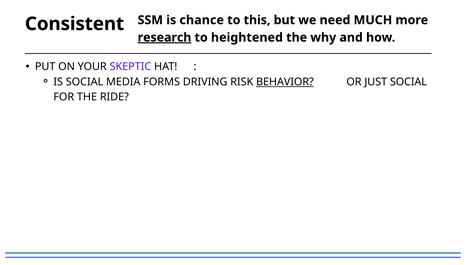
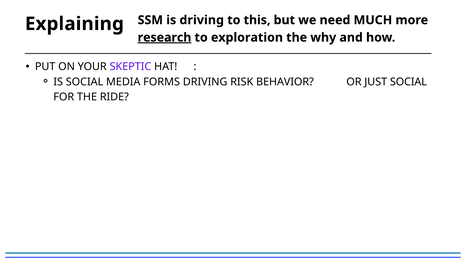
Consistent: Consistent -> Explaining
is chance: chance -> driving
heightened: heightened -> exploration
BEHAVIOR underline: present -> none
